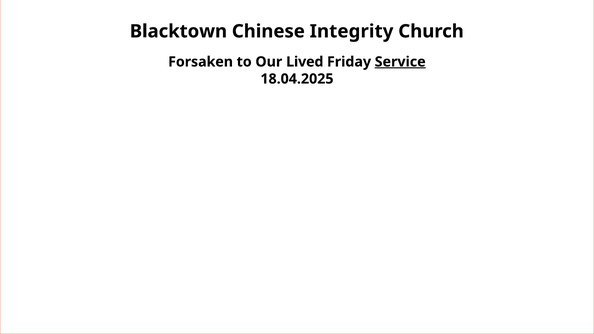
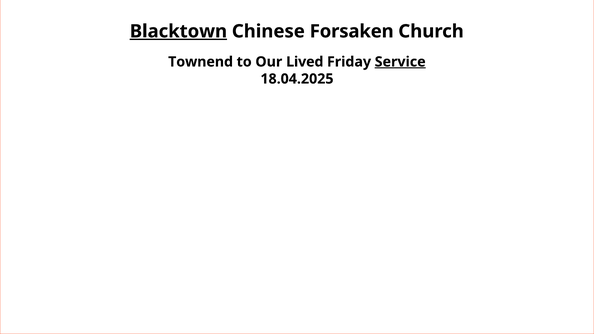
Blacktown underline: none -> present
Integrity: Integrity -> Forsaken
Forsaken: Forsaken -> Townend
